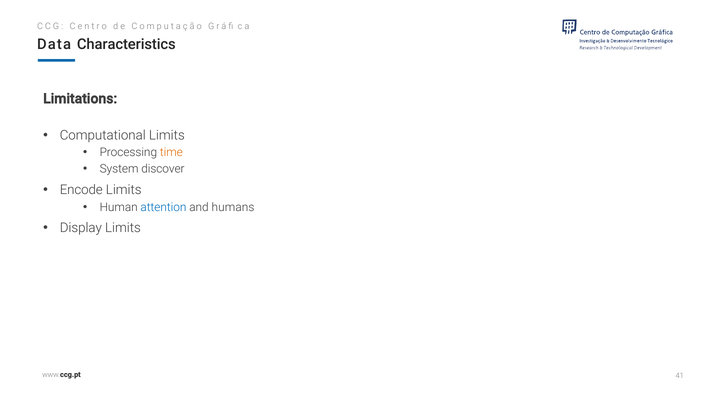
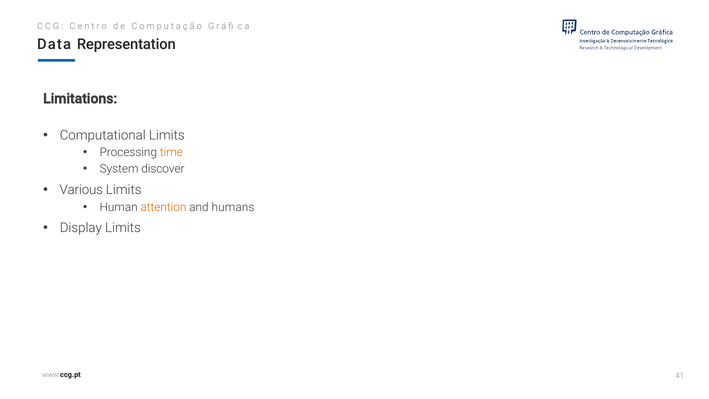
Characteristics: Characteristics -> Representation
Encode: Encode -> Various
attention colour: blue -> orange
